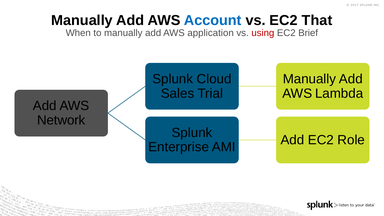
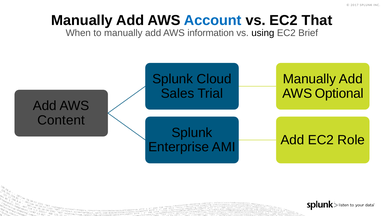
application: application -> information
using colour: red -> black
Lambda: Lambda -> Optional
Network: Network -> Content
